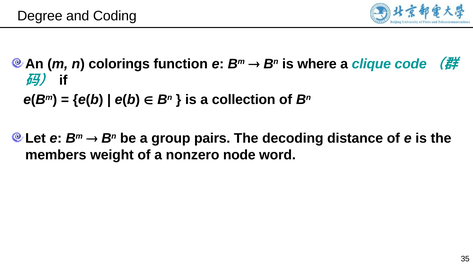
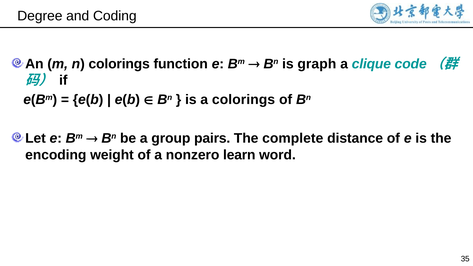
where: where -> graph
a collection: collection -> colorings
decoding: decoding -> complete
members: members -> encoding
node: node -> learn
